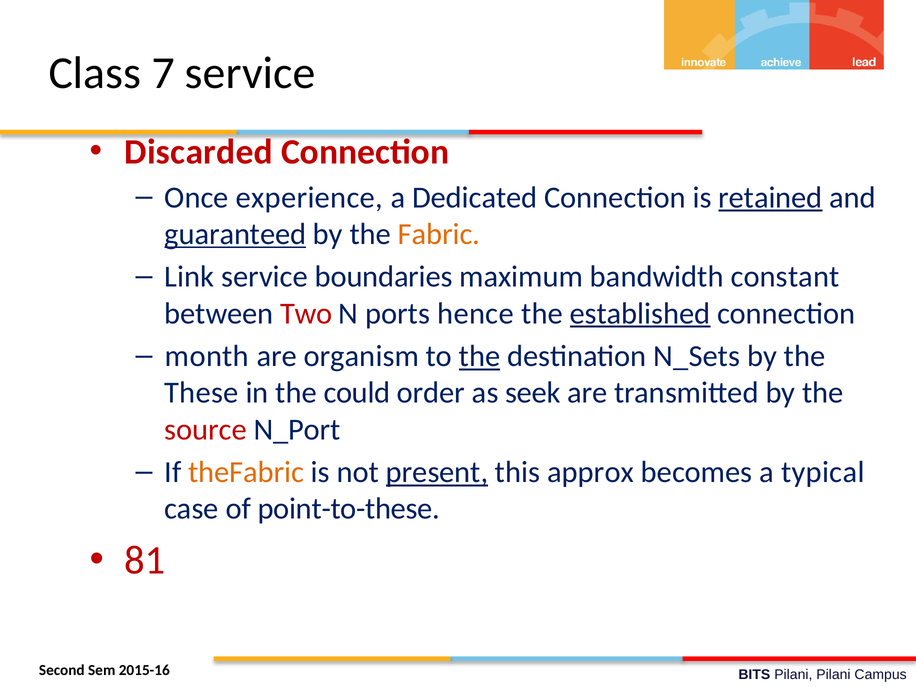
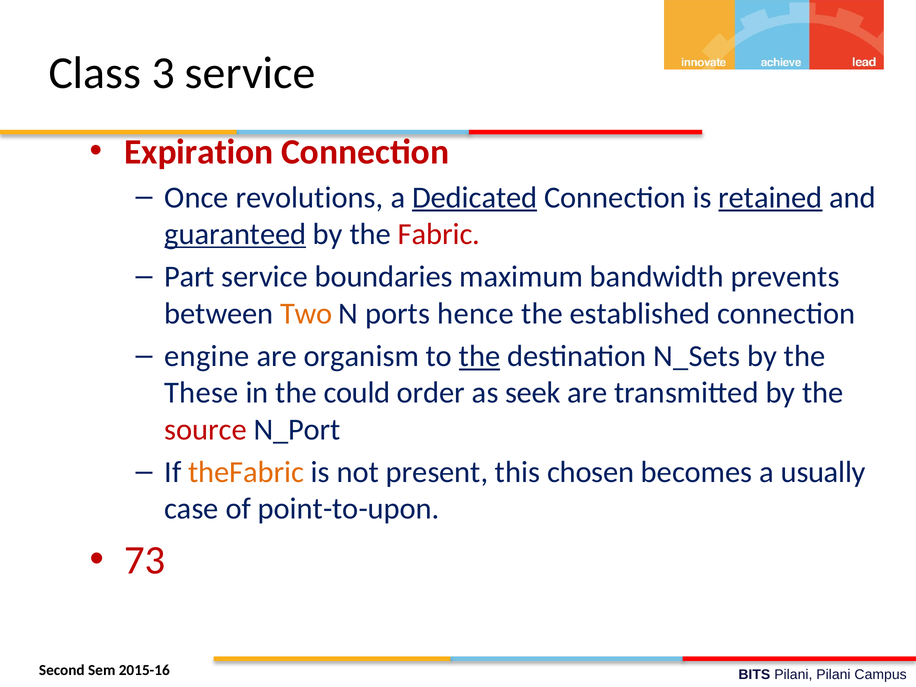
7: 7 -> 3
Discarded: Discarded -> Expiration
experience: experience -> revolutions
Dedicated underline: none -> present
Fabric colour: orange -> red
Link: Link -> Part
constant: constant -> prevents
Two colour: red -> orange
established underline: present -> none
month: month -> engine
present underline: present -> none
approx: approx -> chosen
typical: typical -> usually
point-to-these: point-to-these -> point-to-upon
81: 81 -> 73
